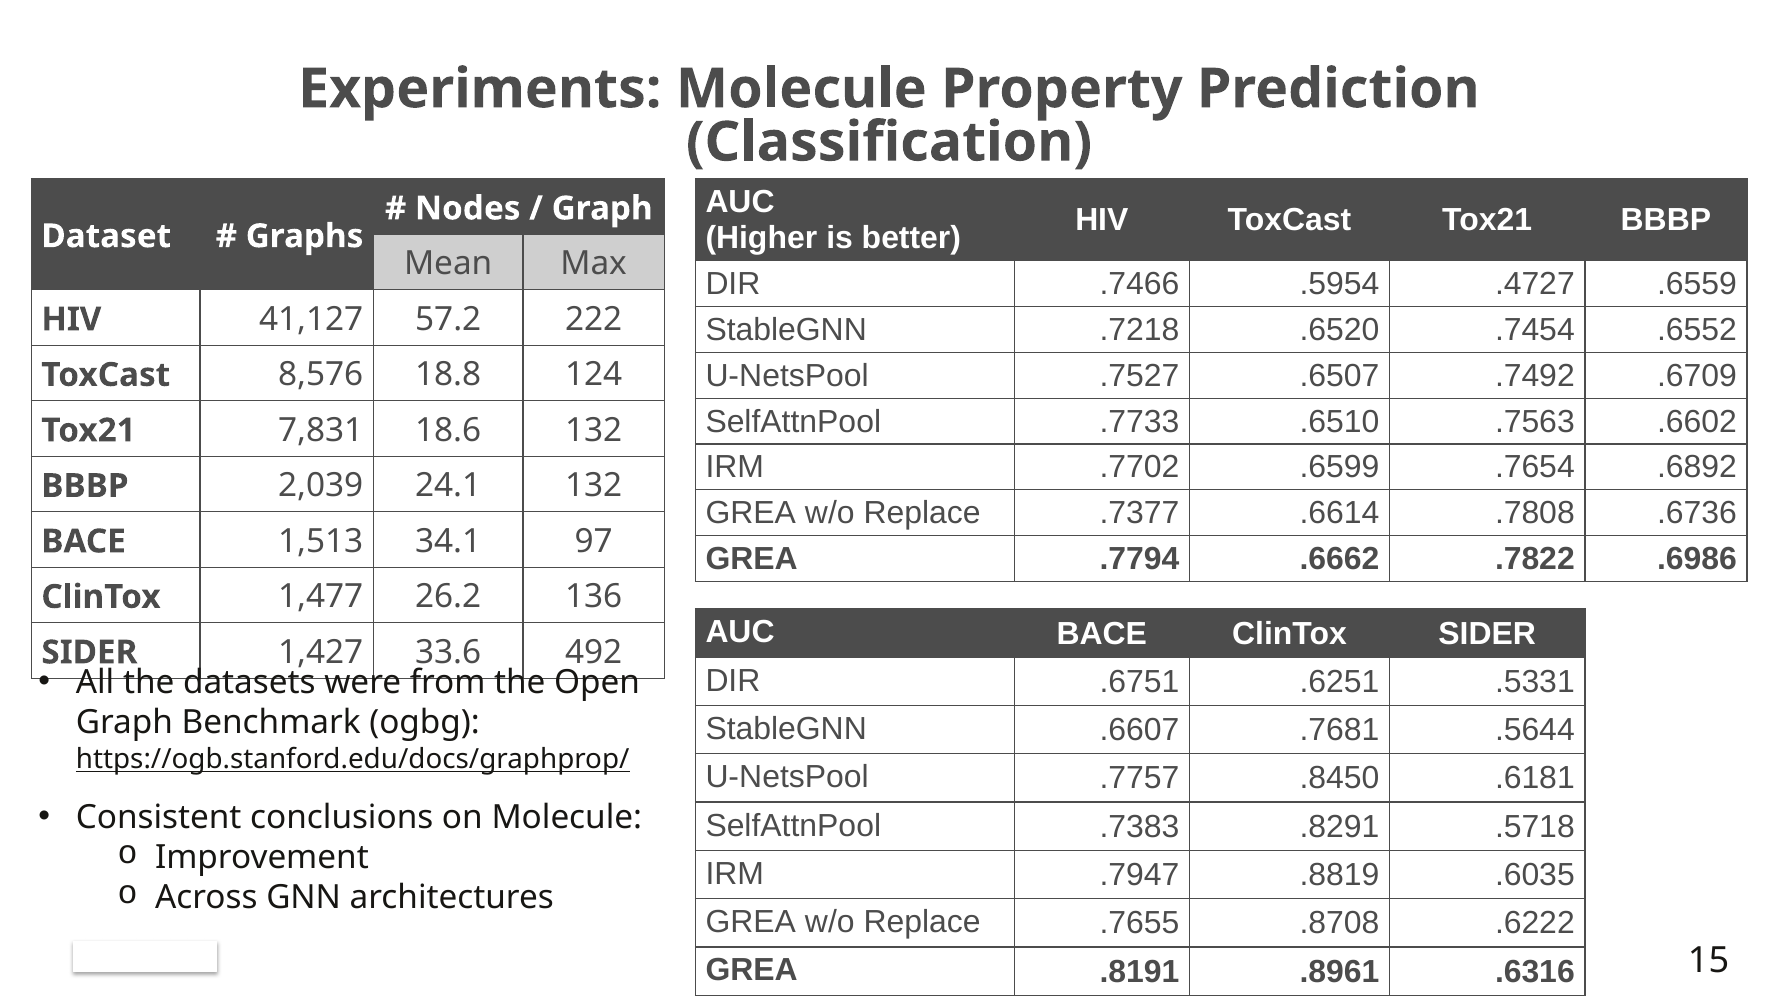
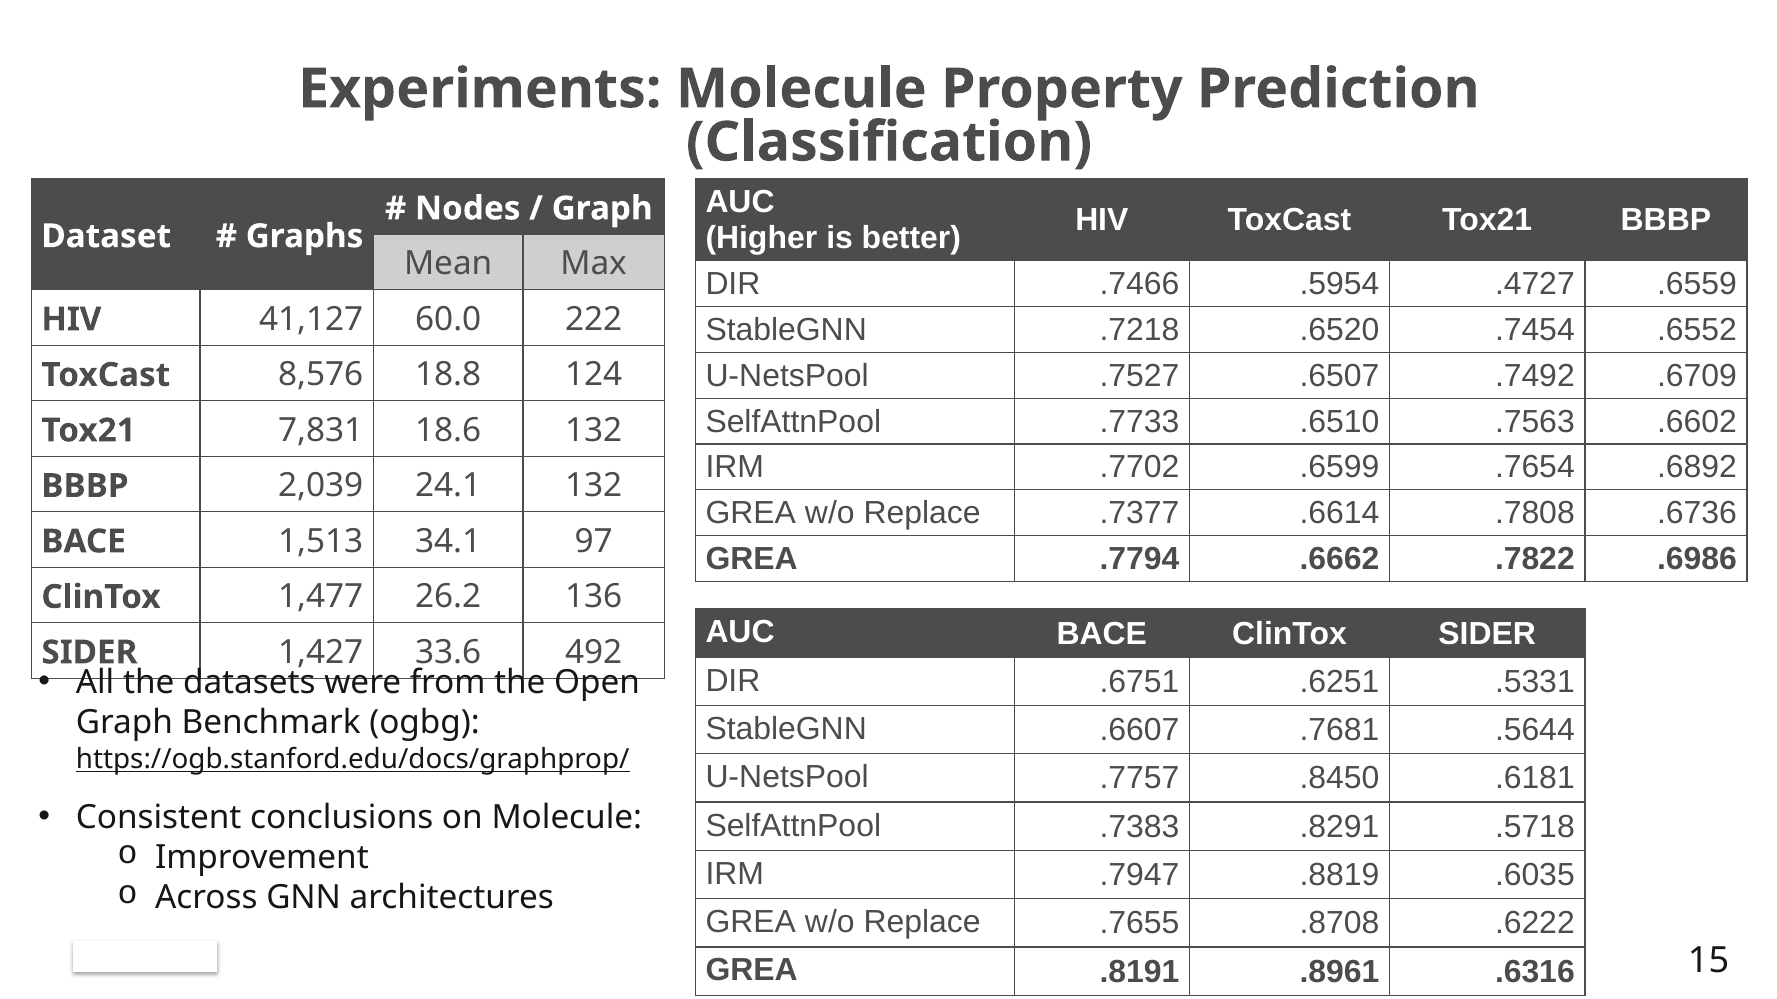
57.2: 57.2 -> 60.0
